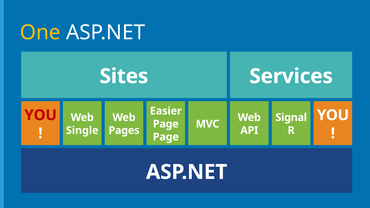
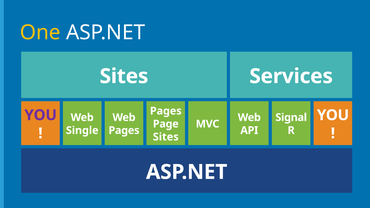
Easier at (166, 111): Easier -> Pages
YOU at (41, 115) colour: red -> purple
Page at (166, 137): Page -> Sites
